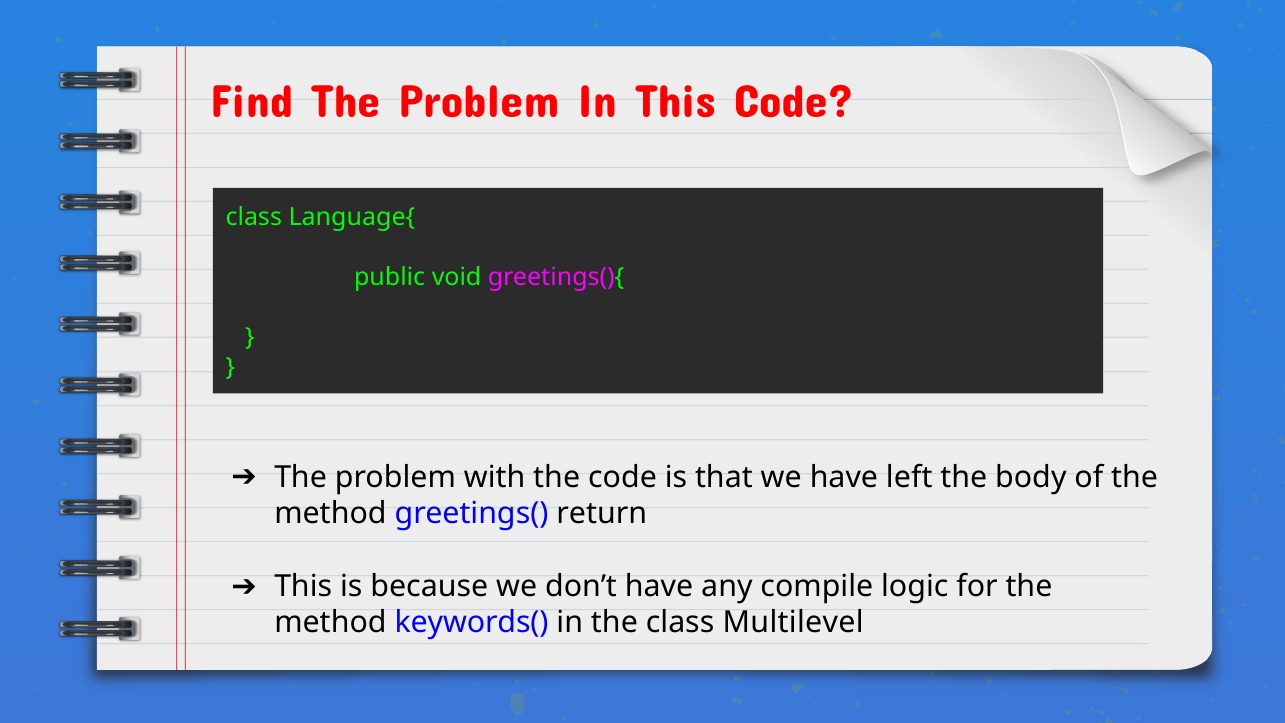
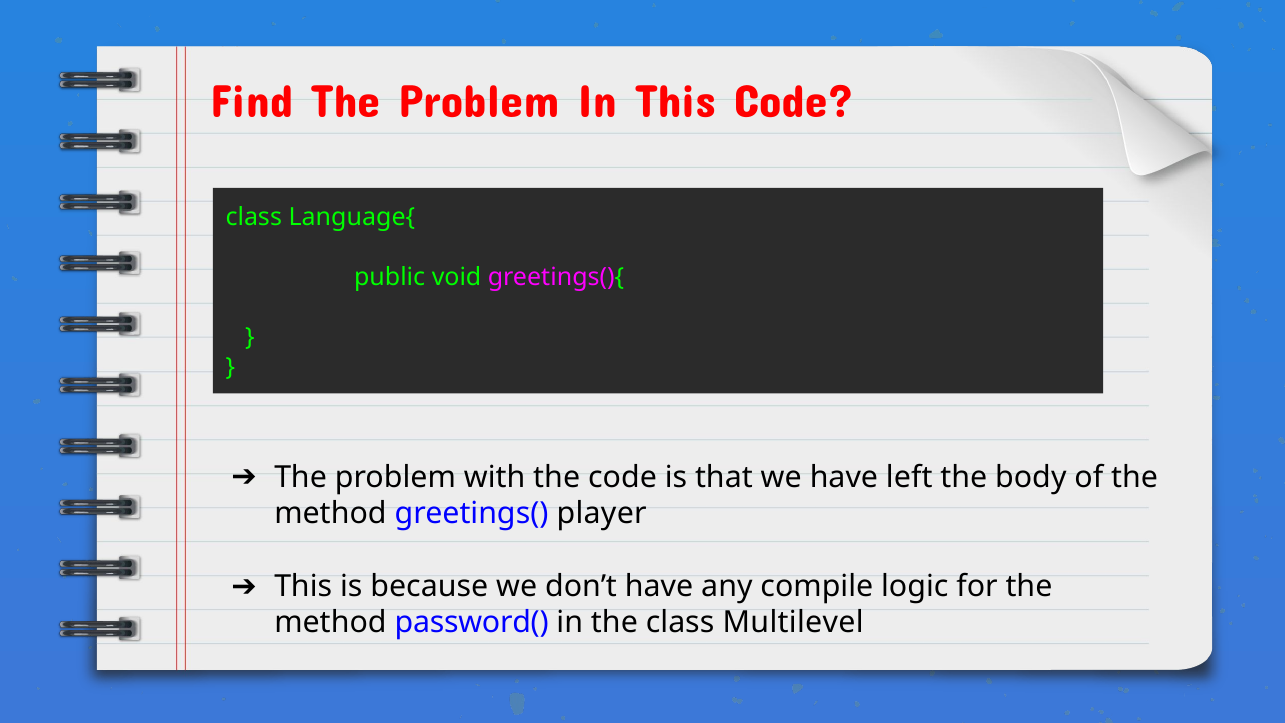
return: return -> player
keywords(: keywords( -> password(
